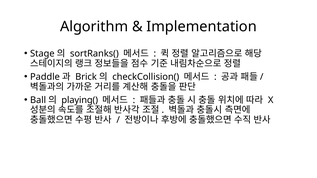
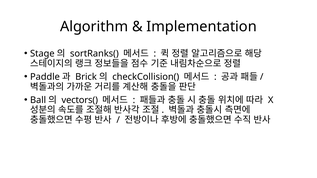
playing(: playing( -> vectors(
